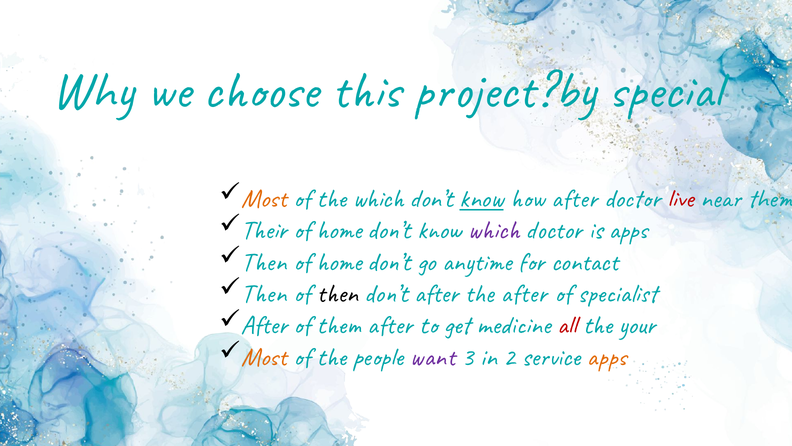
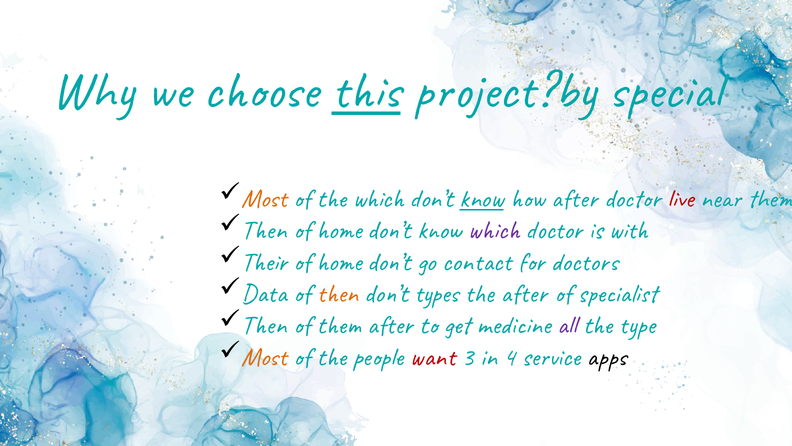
this underline: none -> present
Their at (264, 230): Their -> Then
is apps: apps -> with
Then at (264, 261): Then -> Their
anytime: anytime -> contact
contact: contact -> doctors
Then at (264, 293): Then -> Data
then at (337, 293) colour: black -> orange
don’t after: after -> types
After at (264, 325): After -> Then
all colour: red -> purple
your: your -> type
want colour: purple -> red
2: 2 -> 4
apps at (607, 357) colour: orange -> black
